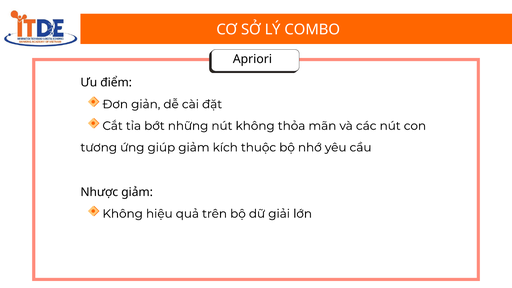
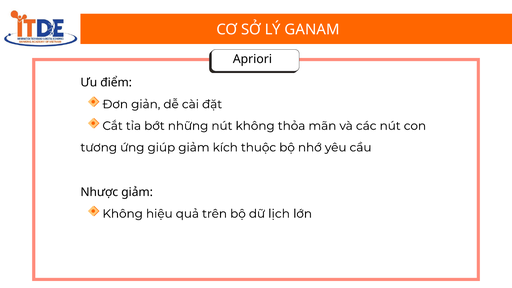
COMBO: COMBO -> GANAM
giải: giải -> lịch
